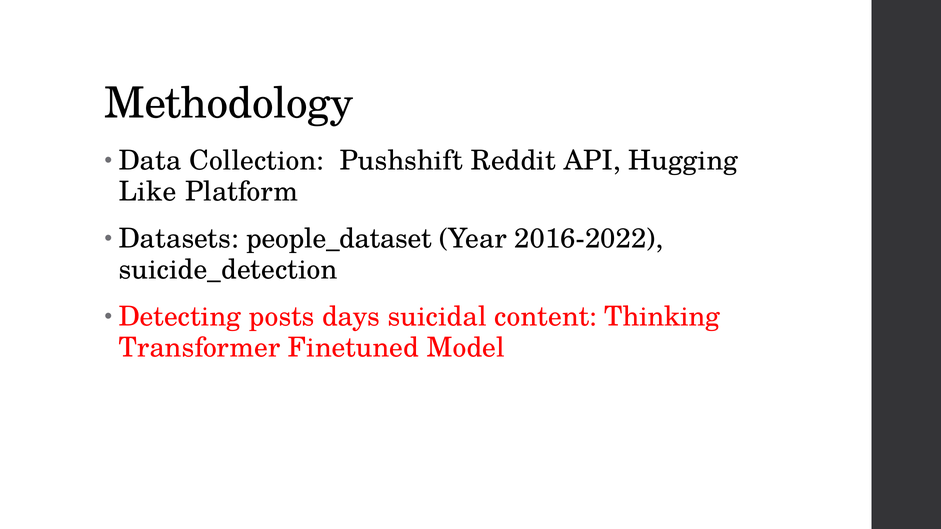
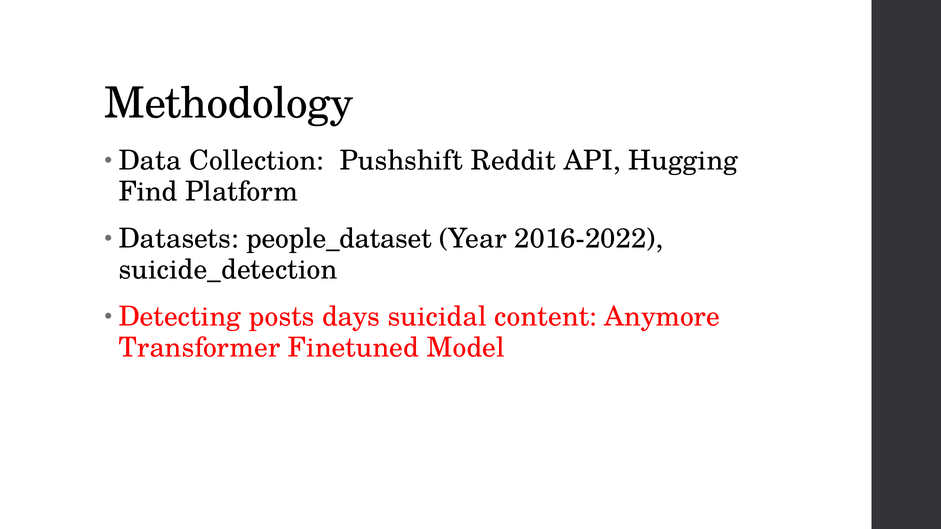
Like: Like -> Find
Thinking: Thinking -> Anymore
